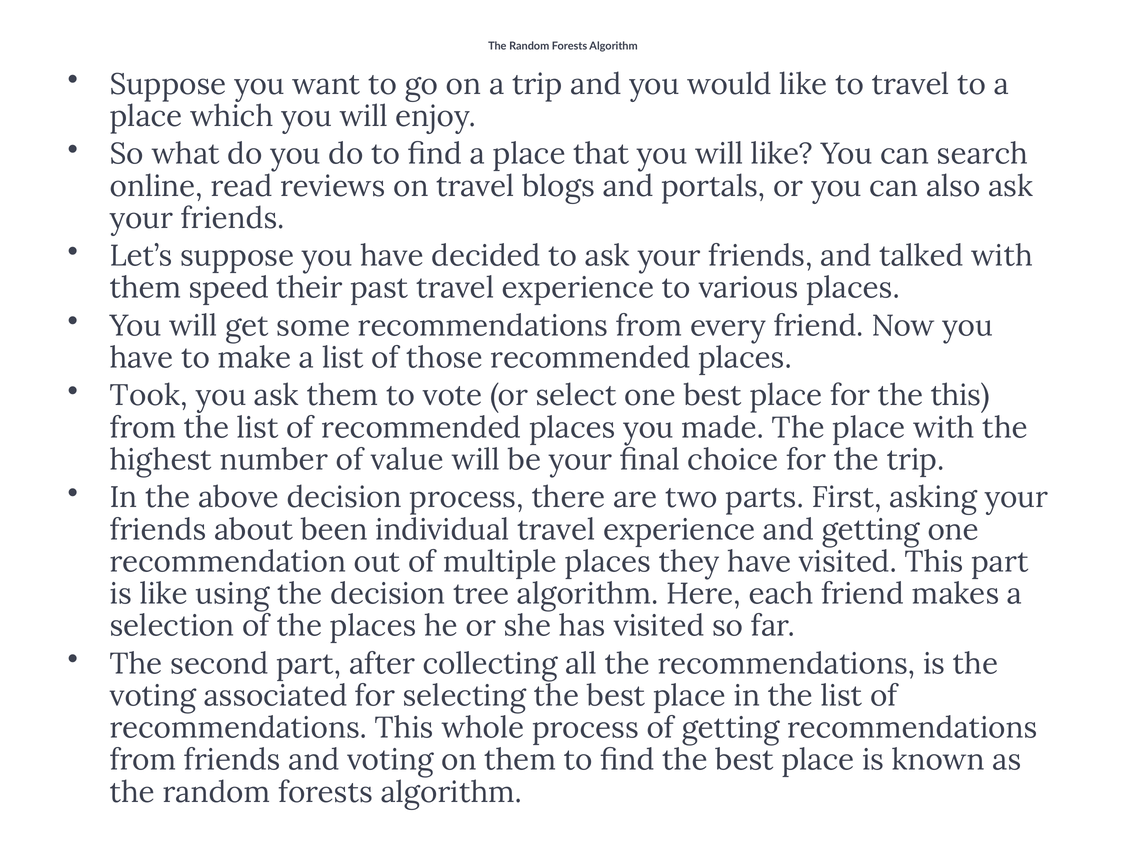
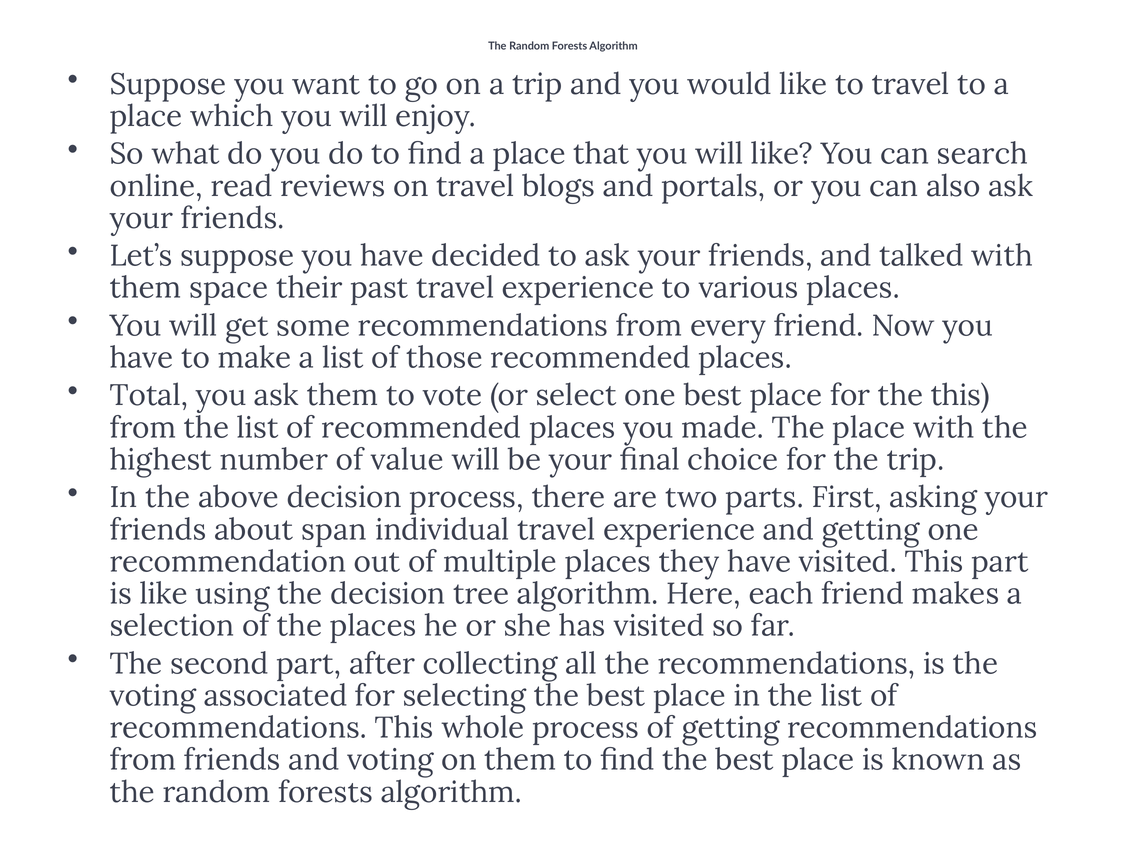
speed: speed -> space
Took: Took -> Total
been: been -> span
